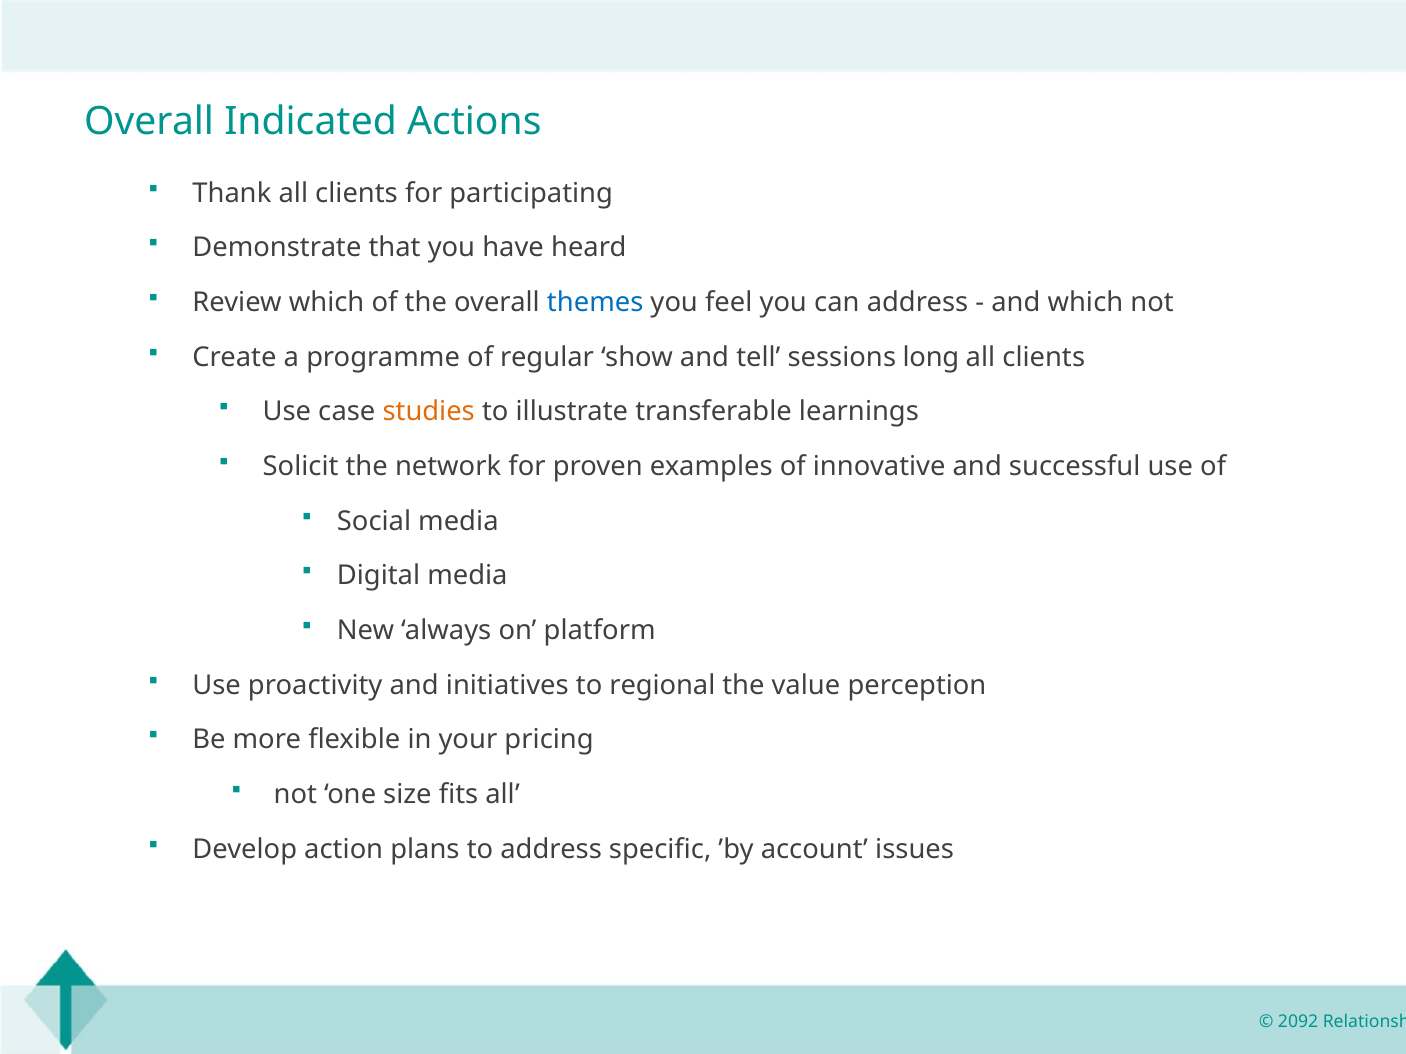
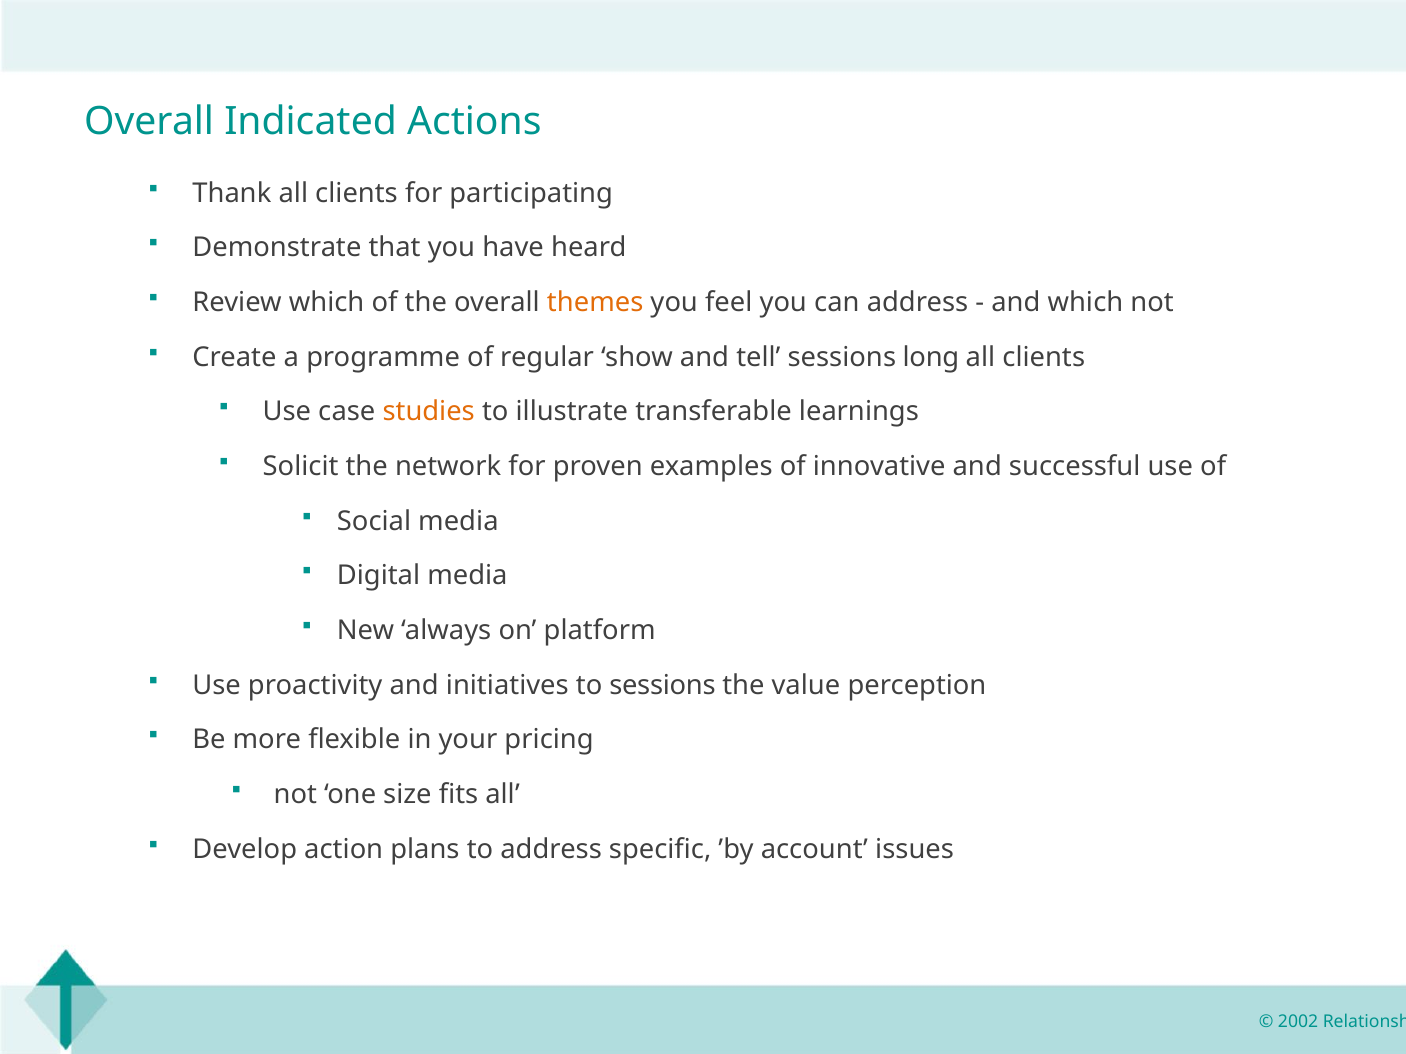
themes colour: blue -> orange
to regional: regional -> sessions
2092: 2092 -> 2002
